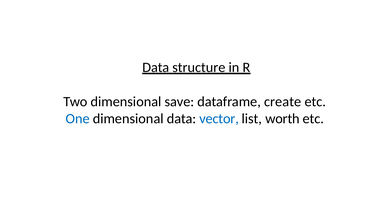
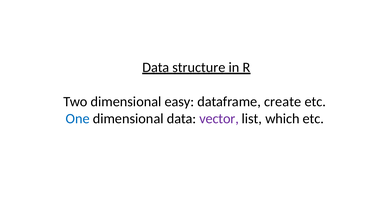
save: save -> easy
vector colour: blue -> purple
worth: worth -> which
